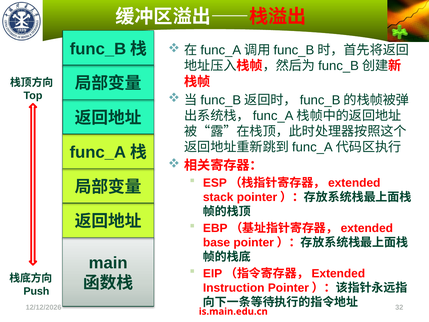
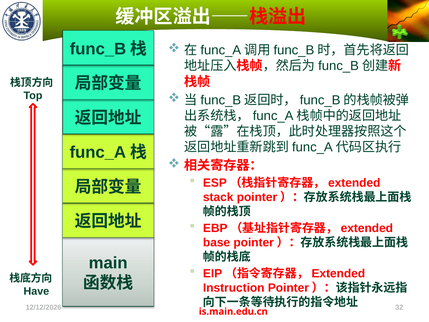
Push: Push -> Have
